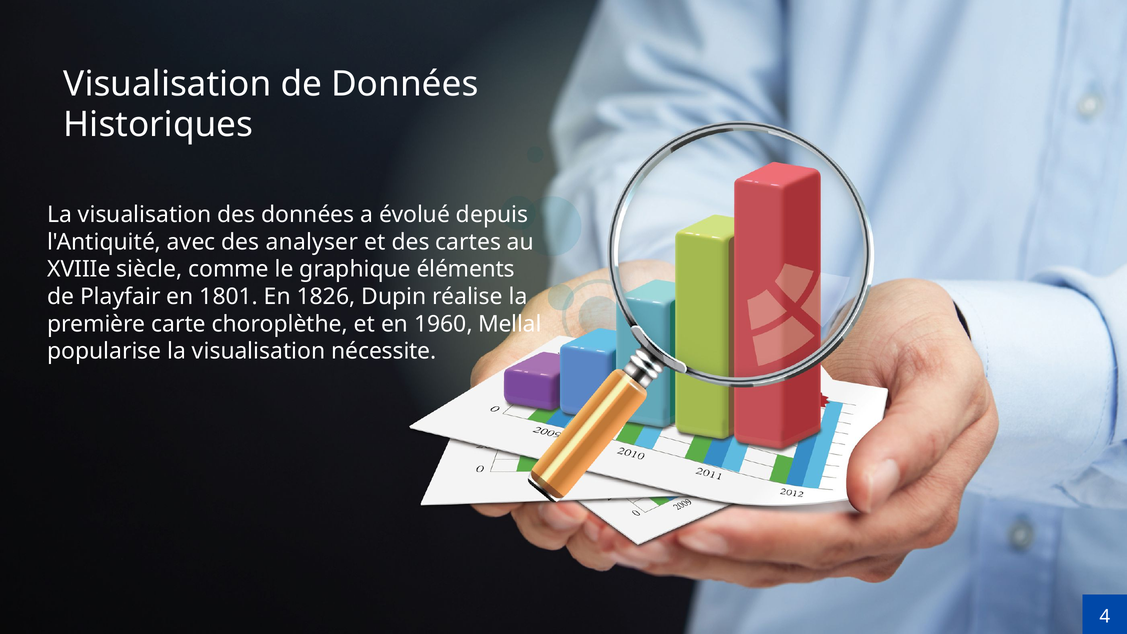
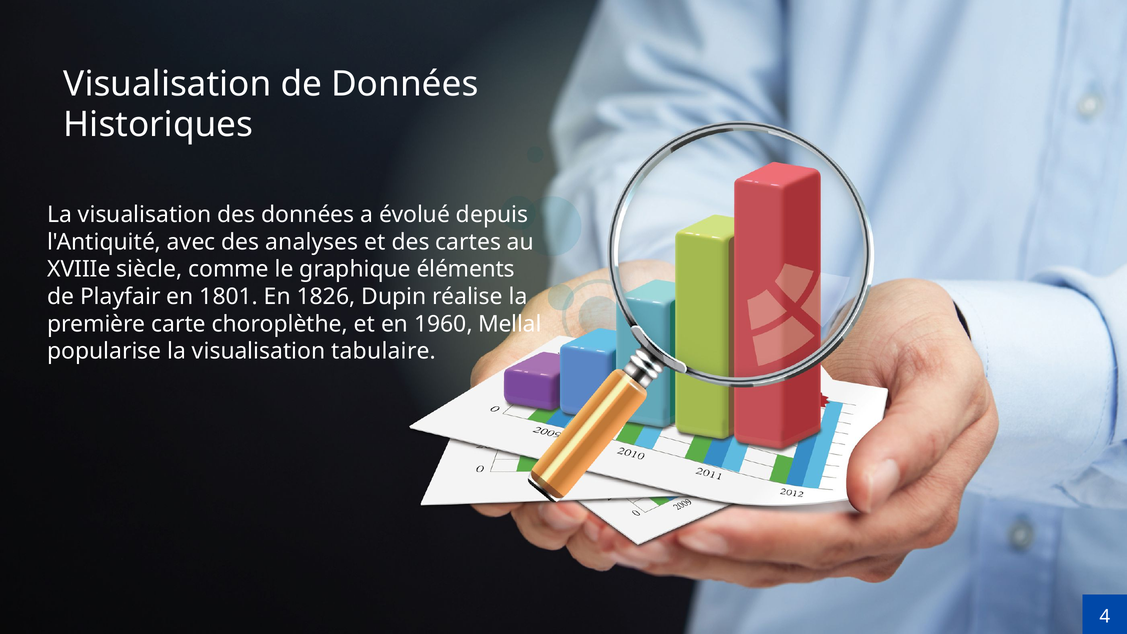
analyser: analyser -> analyses
nécessite: nécessite -> tabulaire
